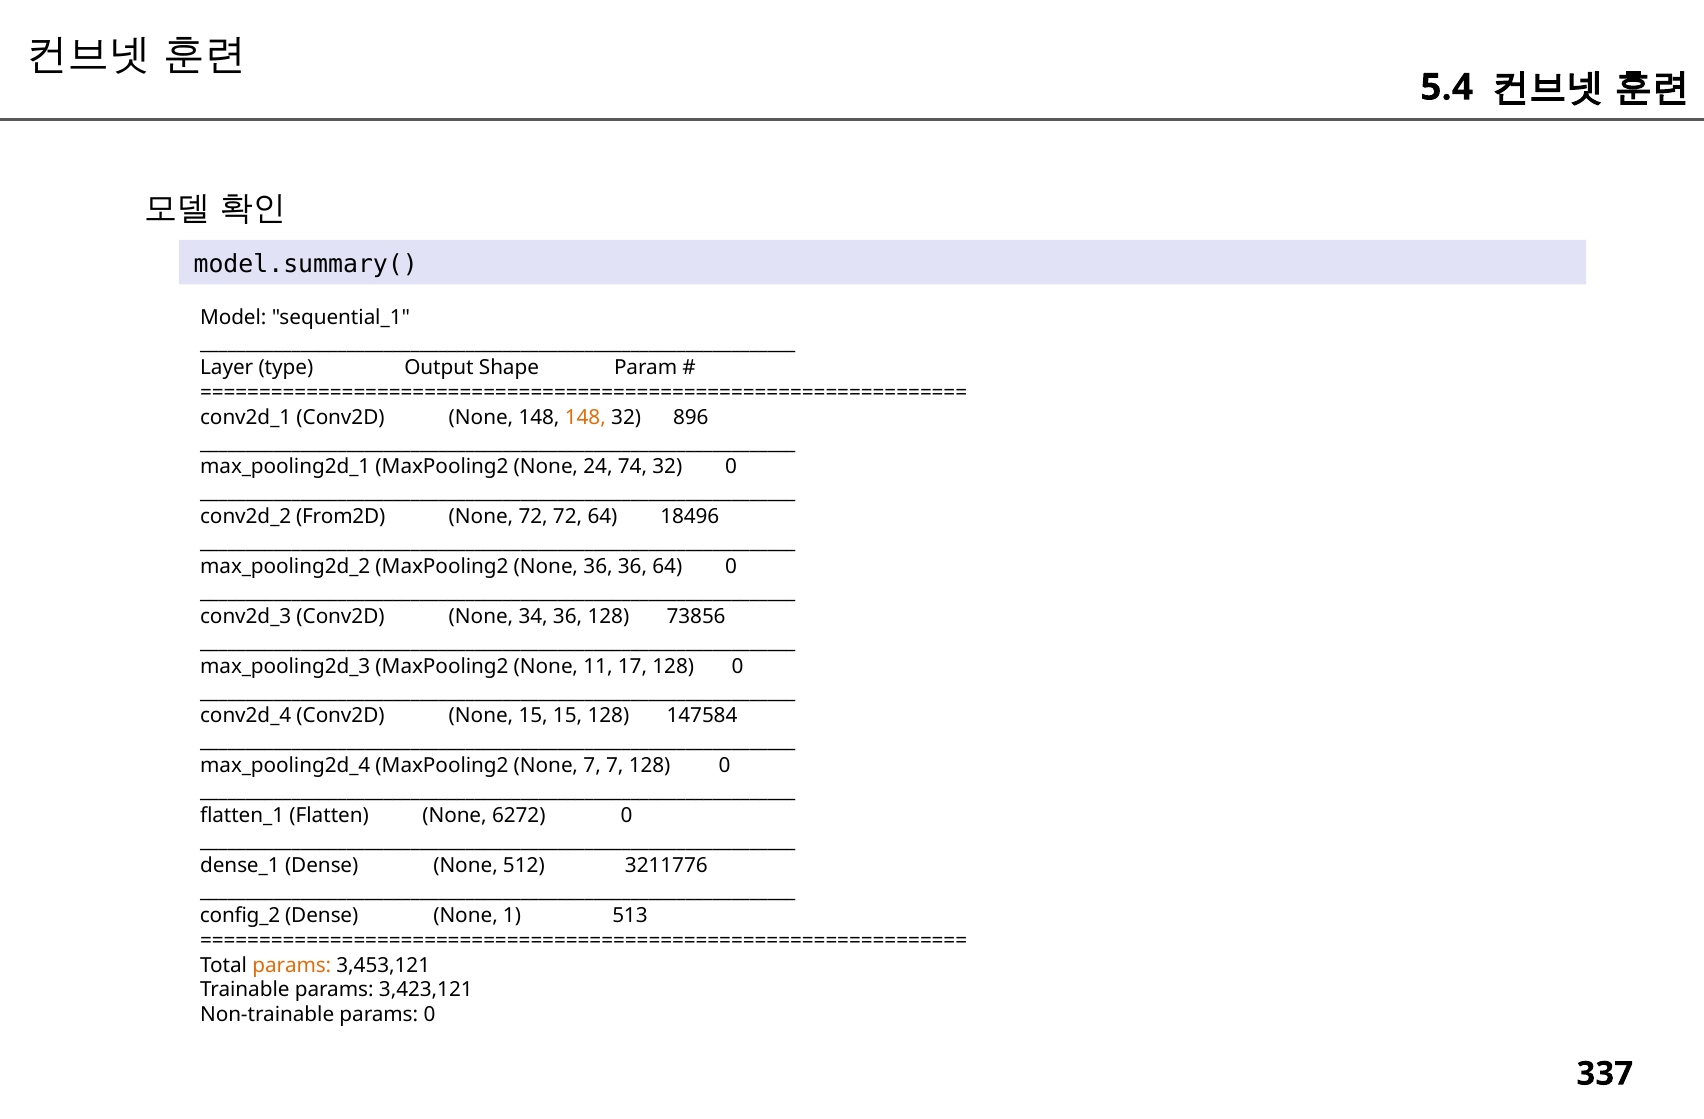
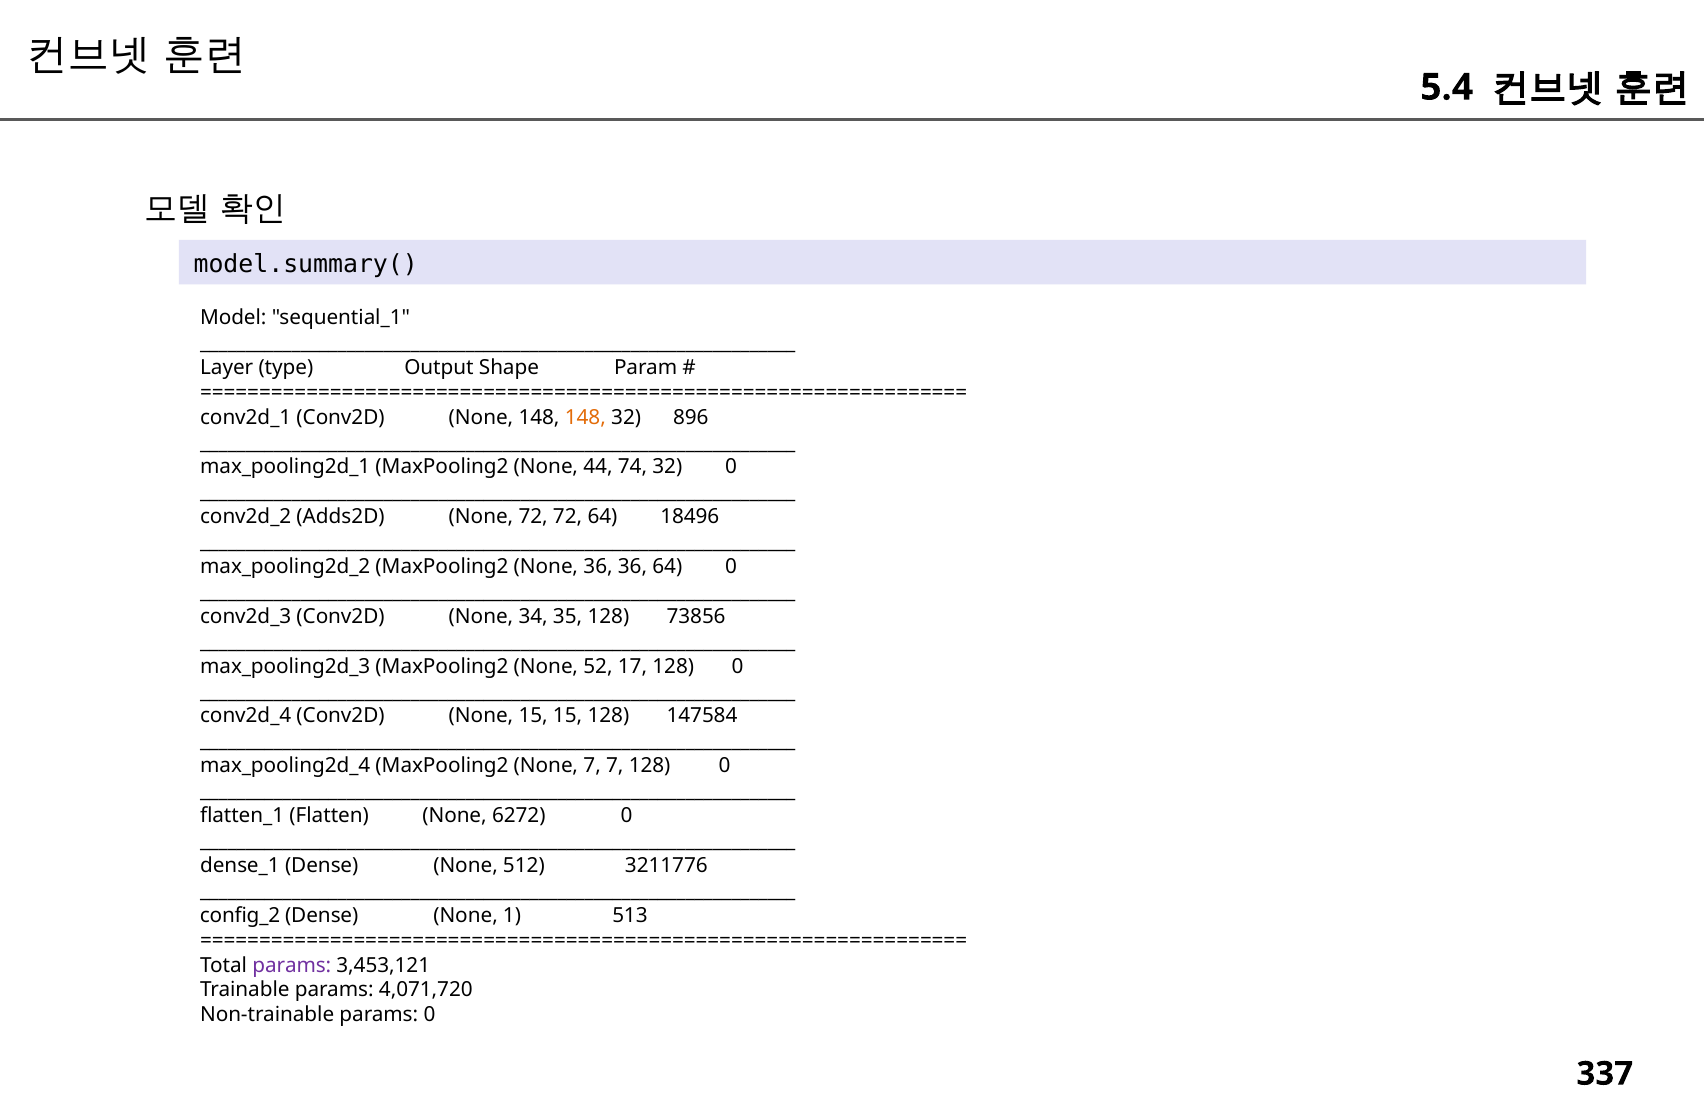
24: 24 -> 44
From2D: From2D -> Adds2D
34 36: 36 -> 35
11: 11 -> 52
params at (292, 965) colour: orange -> purple
3,423,121: 3,423,121 -> 4,071,720
